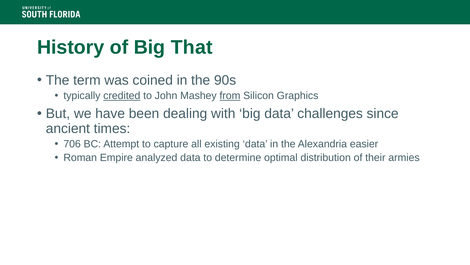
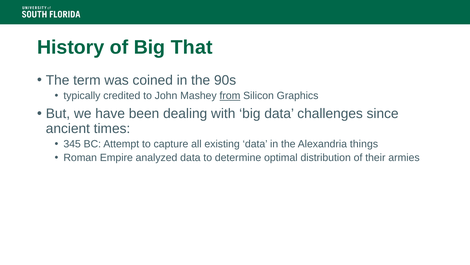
credited underline: present -> none
706: 706 -> 345
easier: easier -> things
